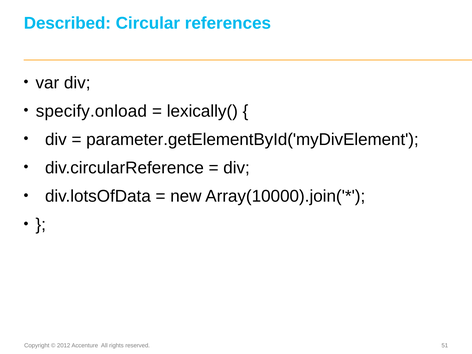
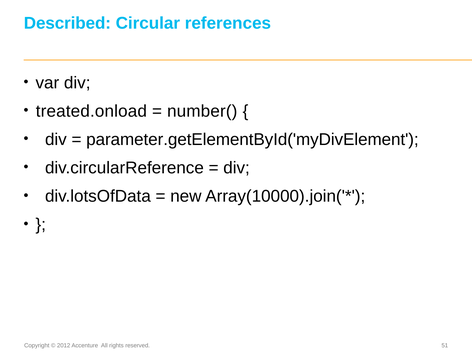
specify.onload: specify.onload -> treated.onload
lexically(: lexically( -> number(
